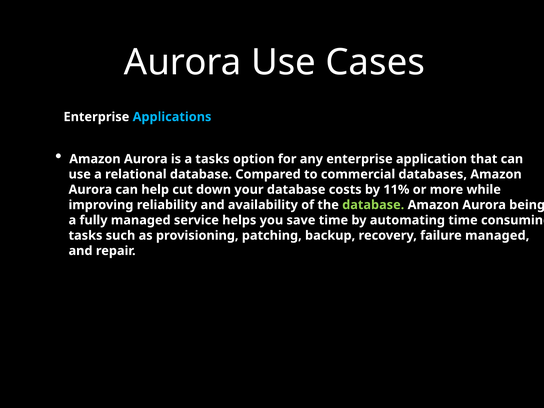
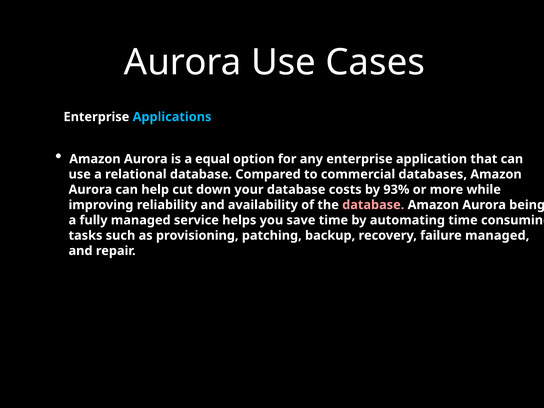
a tasks: tasks -> equal
11%: 11% -> 93%
database at (373, 205) colour: light green -> pink
